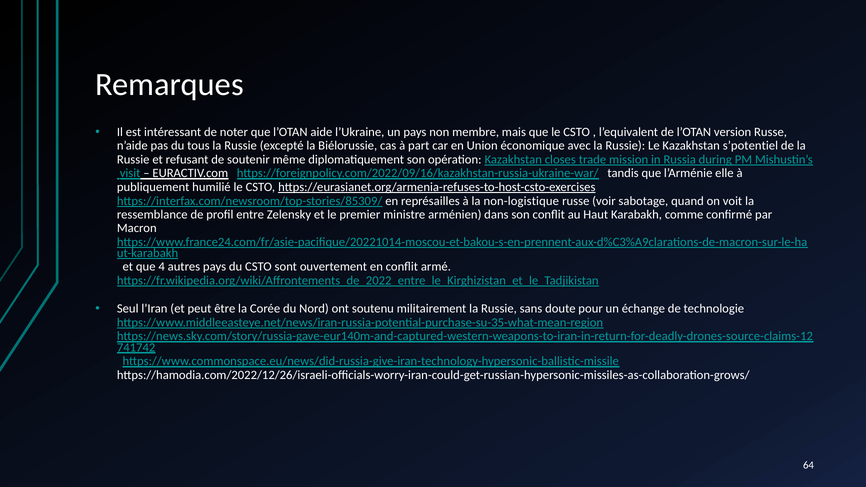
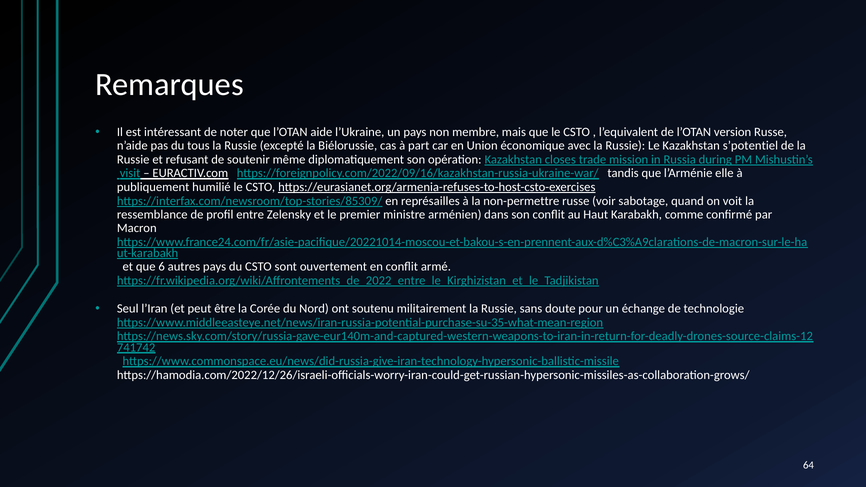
non-logistique: non-logistique -> non-permettre
4: 4 -> 6
